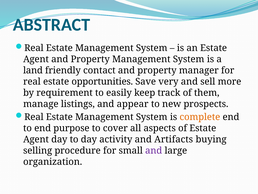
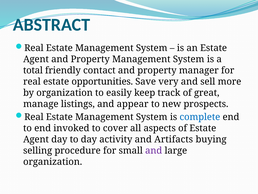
land: land -> total
by requirement: requirement -> organization
them: them -> great
complete colour: orange -> blue
purpose: purpose -> invoked
